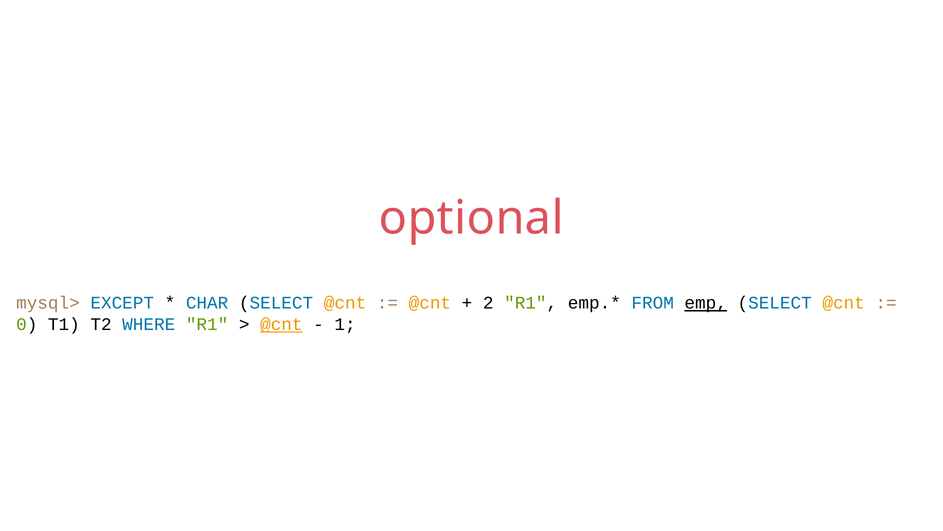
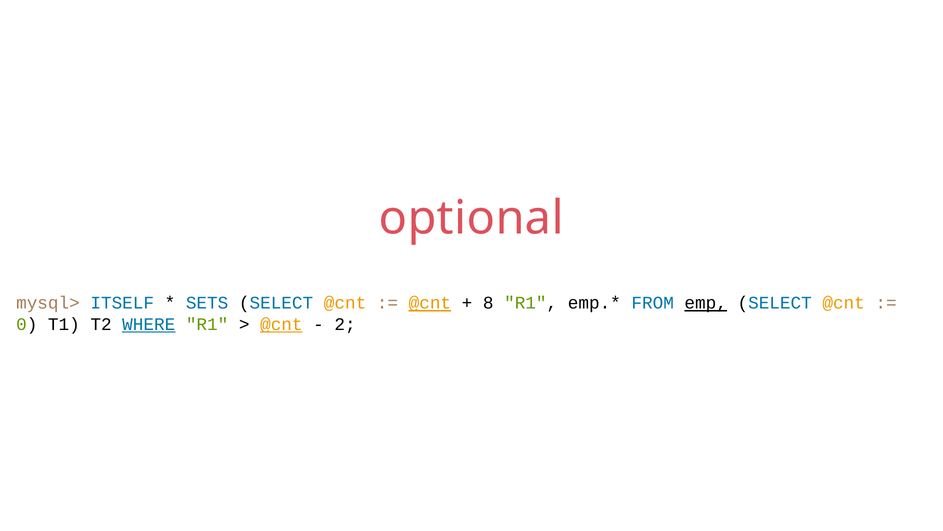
EXCEPT: EXCEPT -> ITSELF
CHAR: CHAR -> SETS
@cnt at (430, 303) underline: none -> present
2: 2 -> 8
WHERE underline: none -> present
1: 1 -> 2
